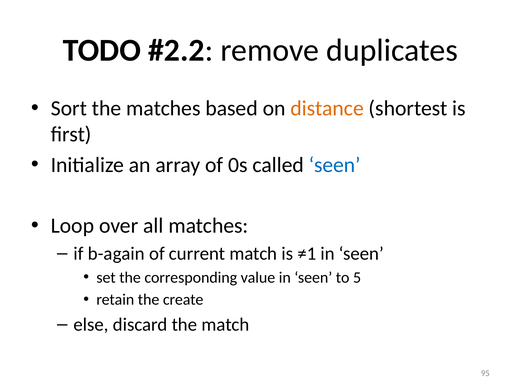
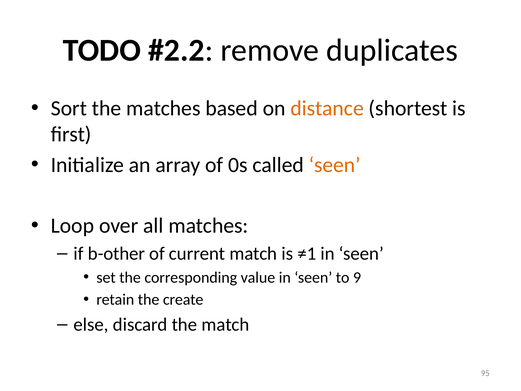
seen at (335, 165) colour: blue -> orange
b-again: b-again -> b-other
5: 5 -> 9
